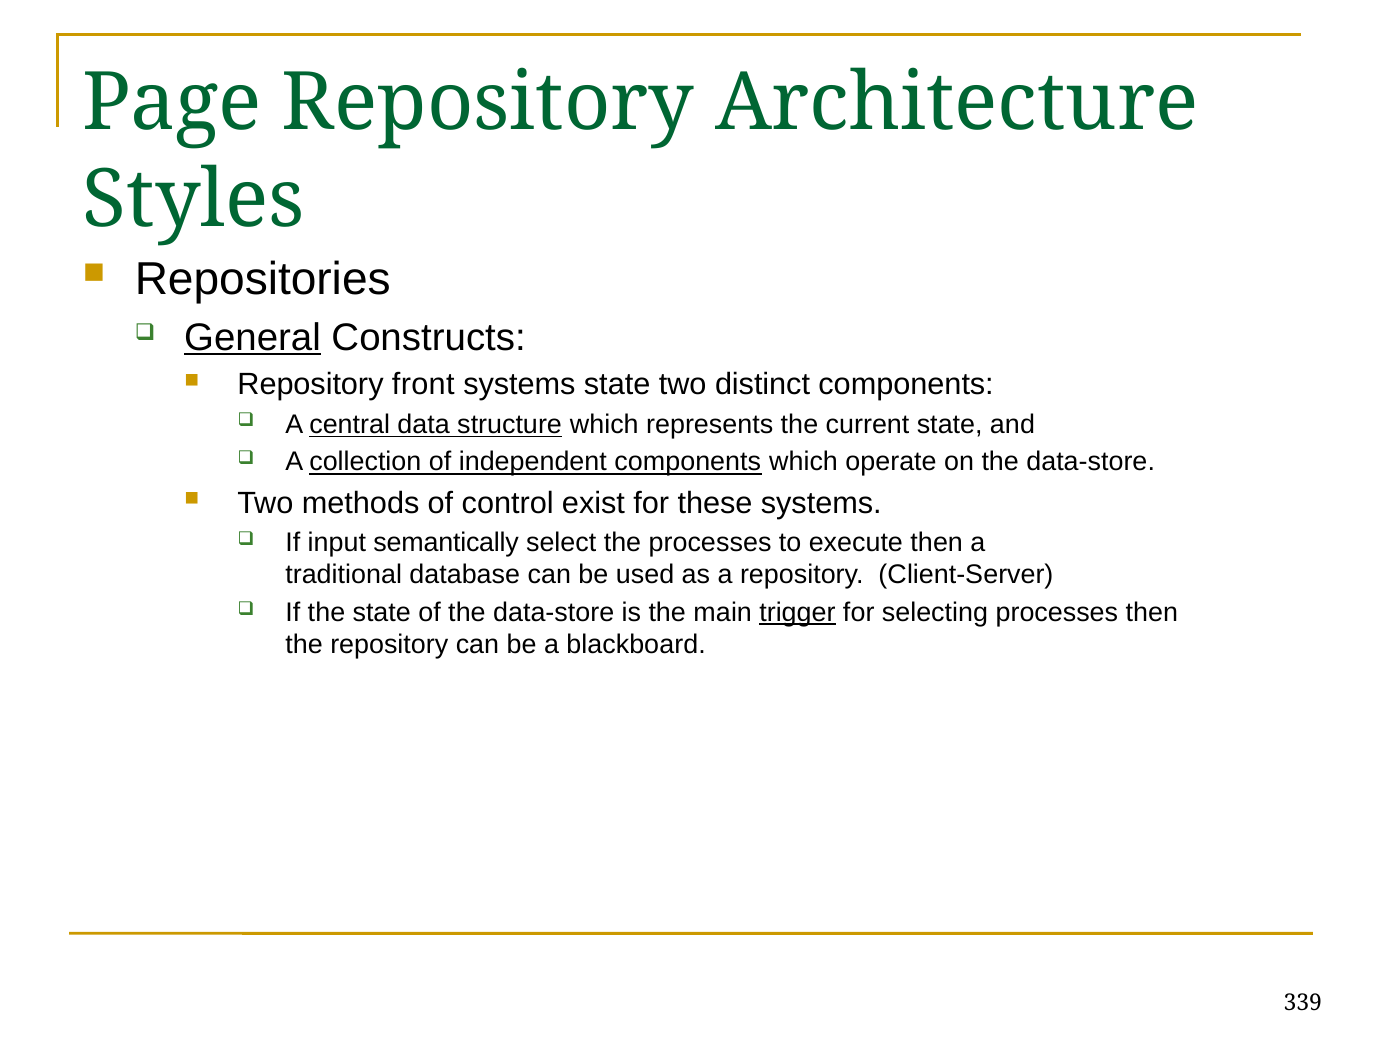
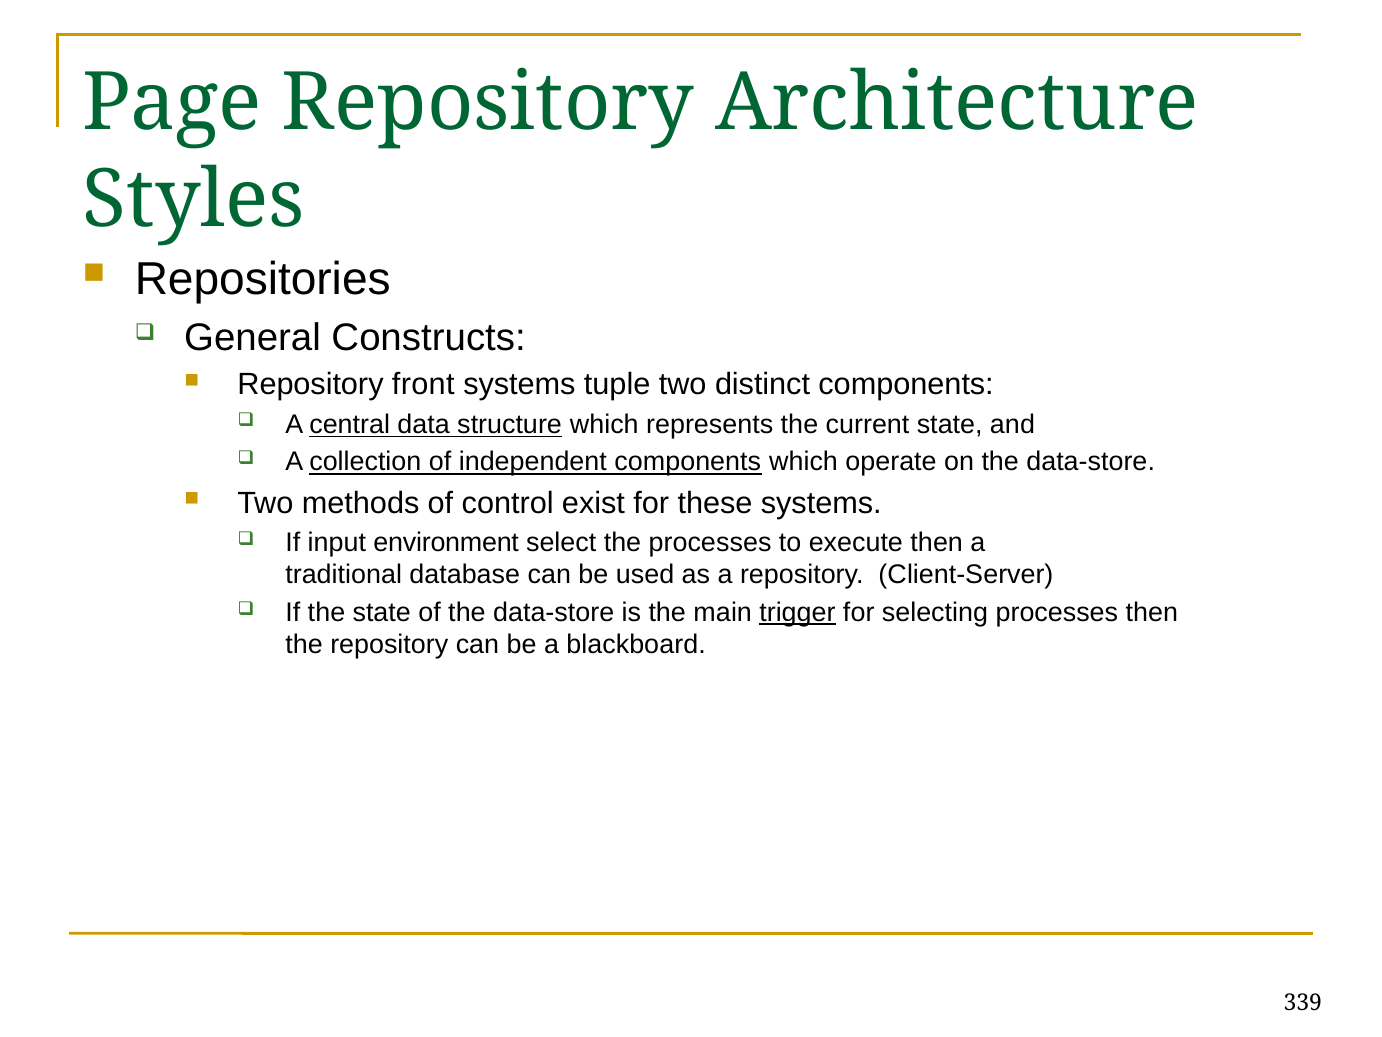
General underline: present -> none
systems state: state -> tuple
semantically: semantically -> environment
